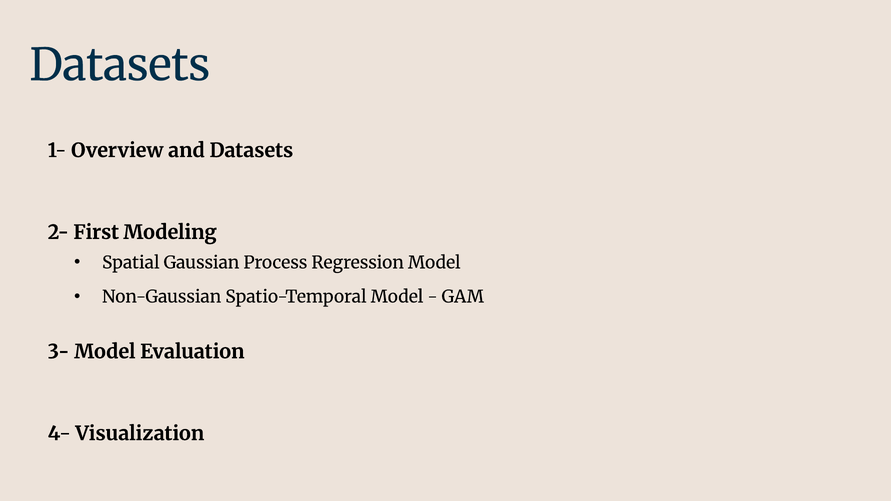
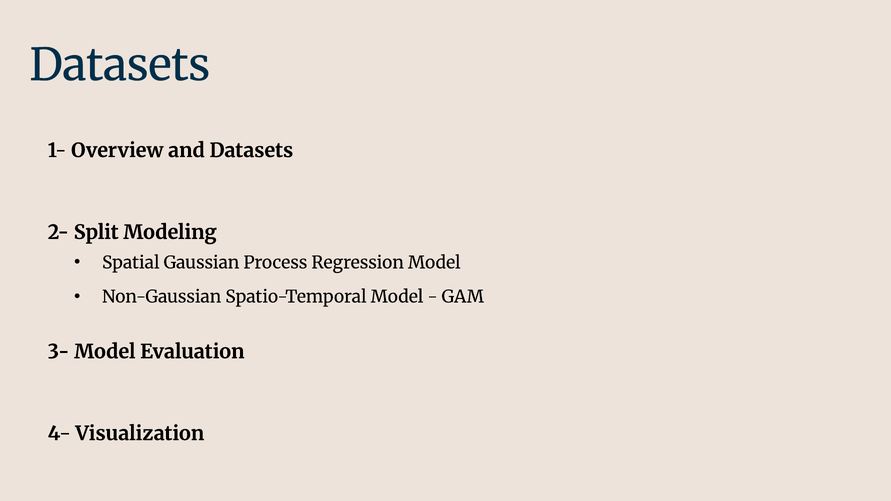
First: First -> Split
